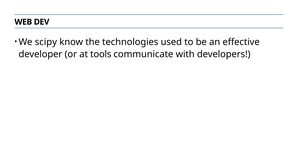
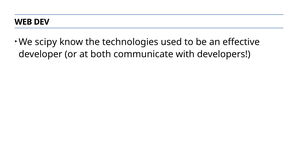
tools: tools -> both
